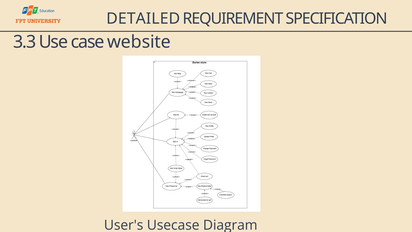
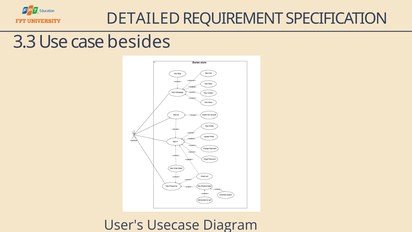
website: website -> besides
